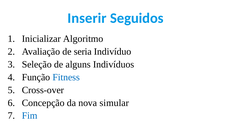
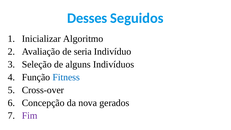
Inserir: Inserir -> Desses
simular: simular -> gerados
Fim colour: blue -> purple
